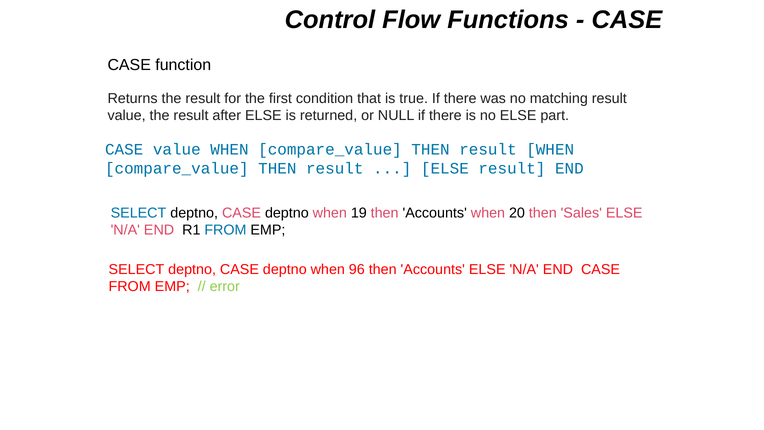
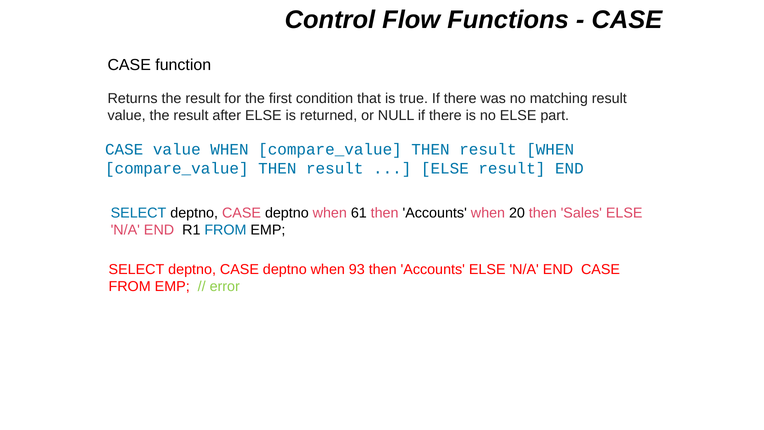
19: 19 -> 61
96: 96 -> 93
